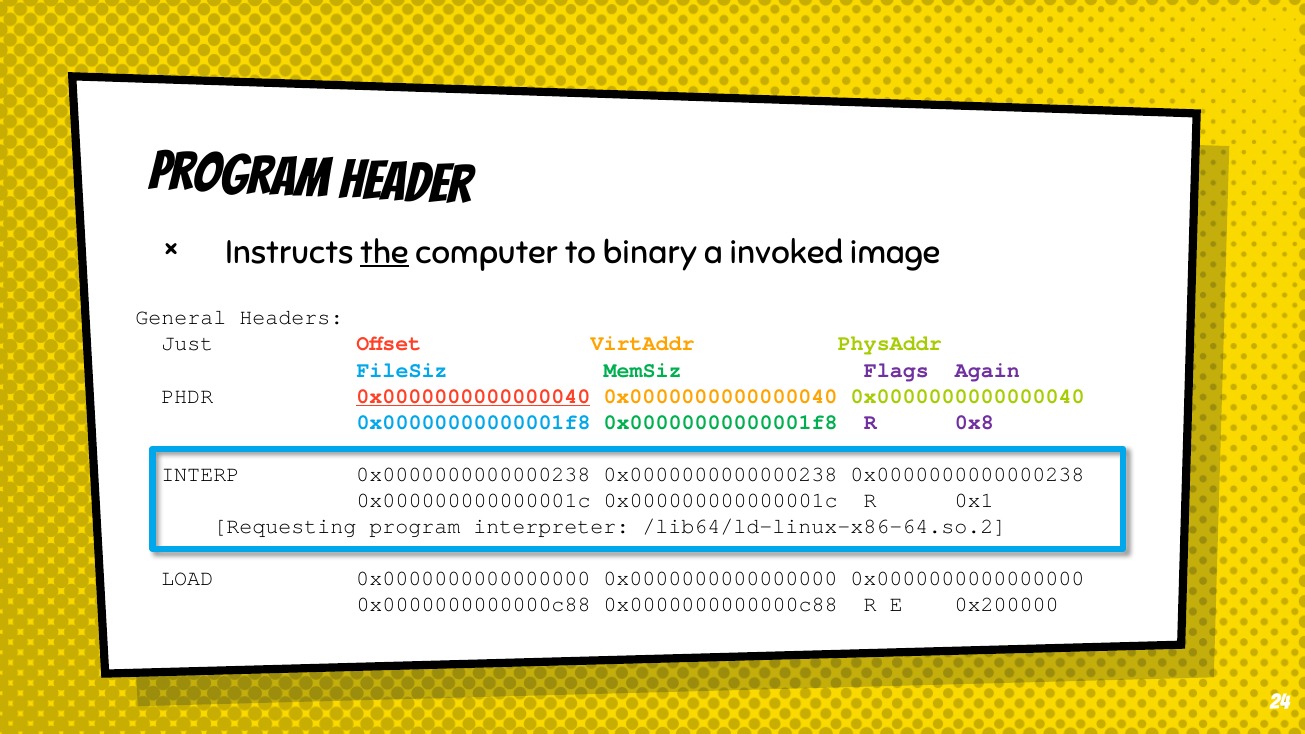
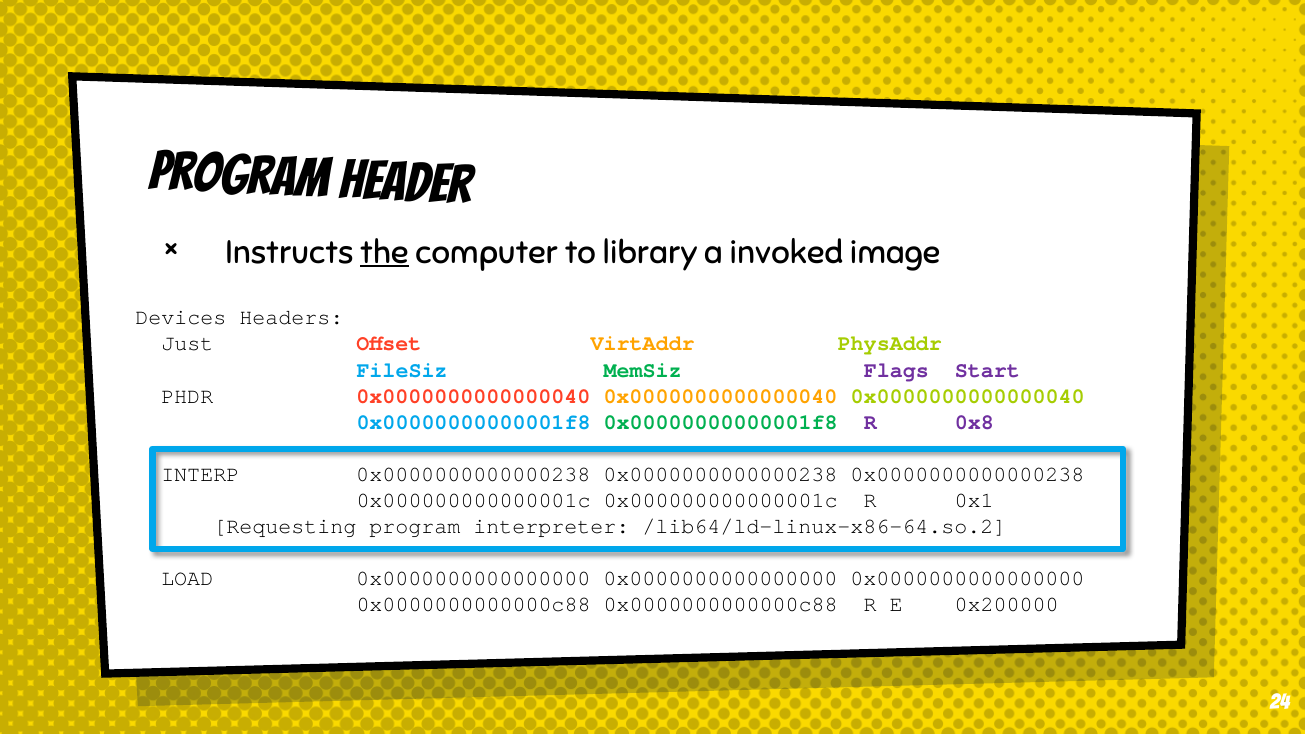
binary: binary -> library
General: General -> Devices
Again: Again -> Start
0x0000000000000040 at (473, 396) underline: present -> none
